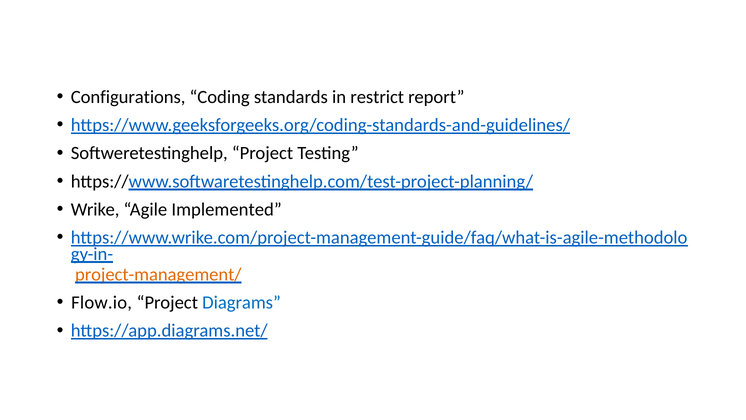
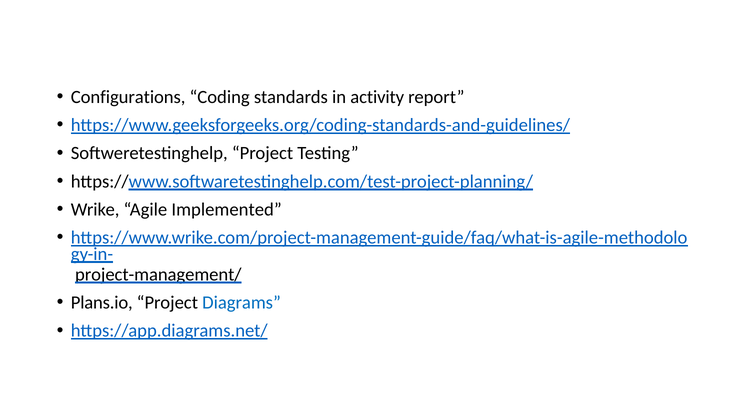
restrict: restrict -> activity
project-management/ colour: orange -> black
Flow.io: Flow.io -> Plans.io
